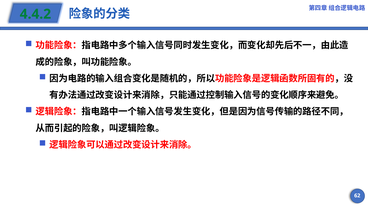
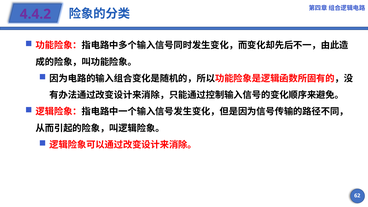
4.4.2 colour: green -> purple
